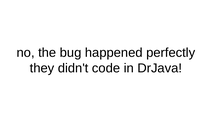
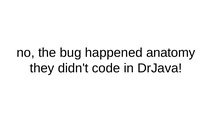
perfectly: perfectly -> anatomy
